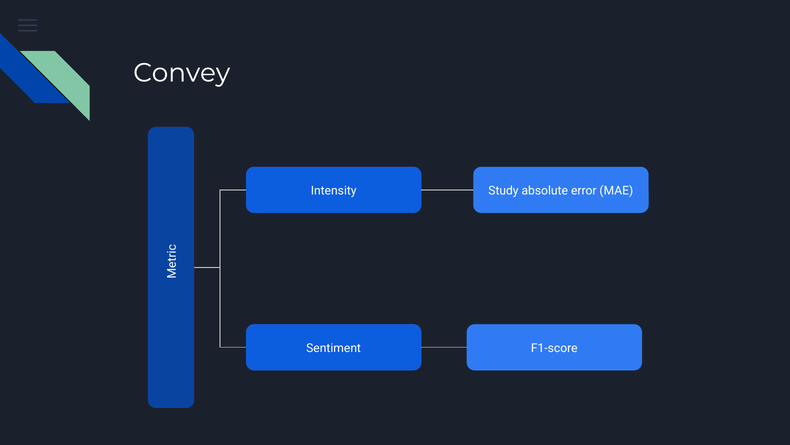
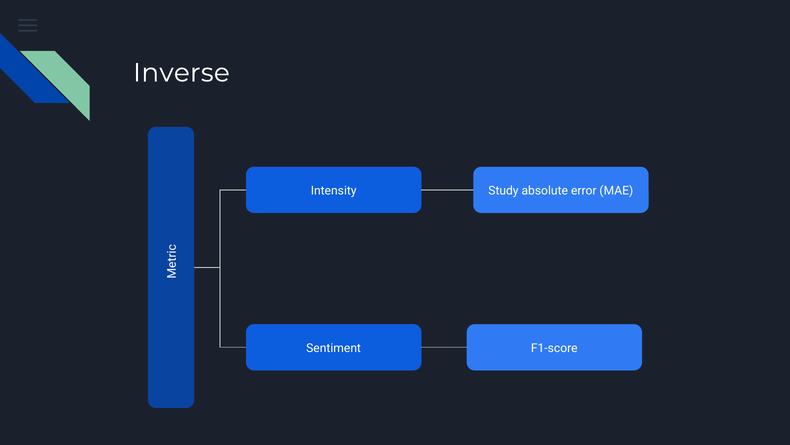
Convey: Convey -> Inverse
